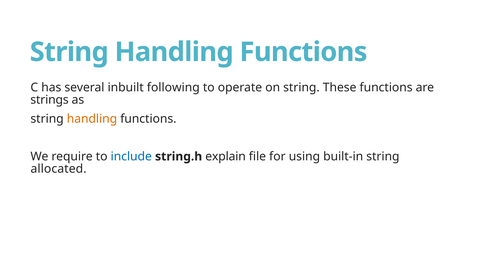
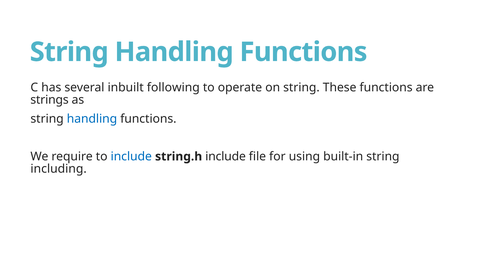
handling at (92, 119) colour: orange -> blue
string.h explain: explain -> include
allocated: allocated -> including
